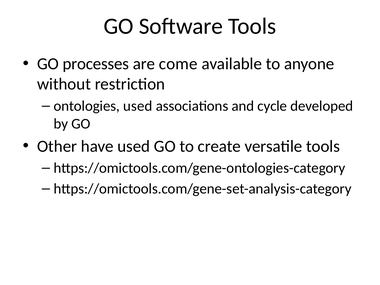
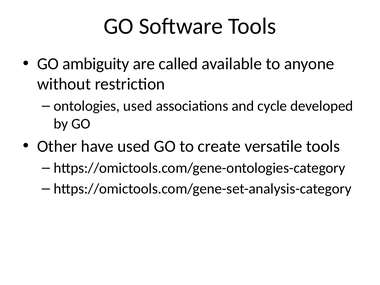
processes: processes -> ambiguity
come: come -> called
